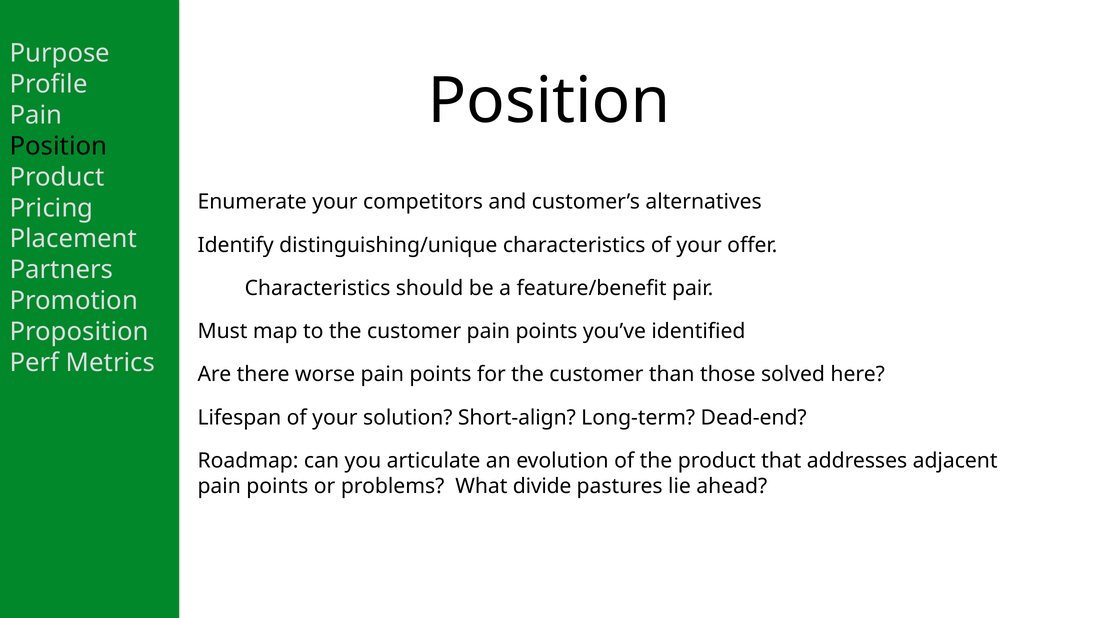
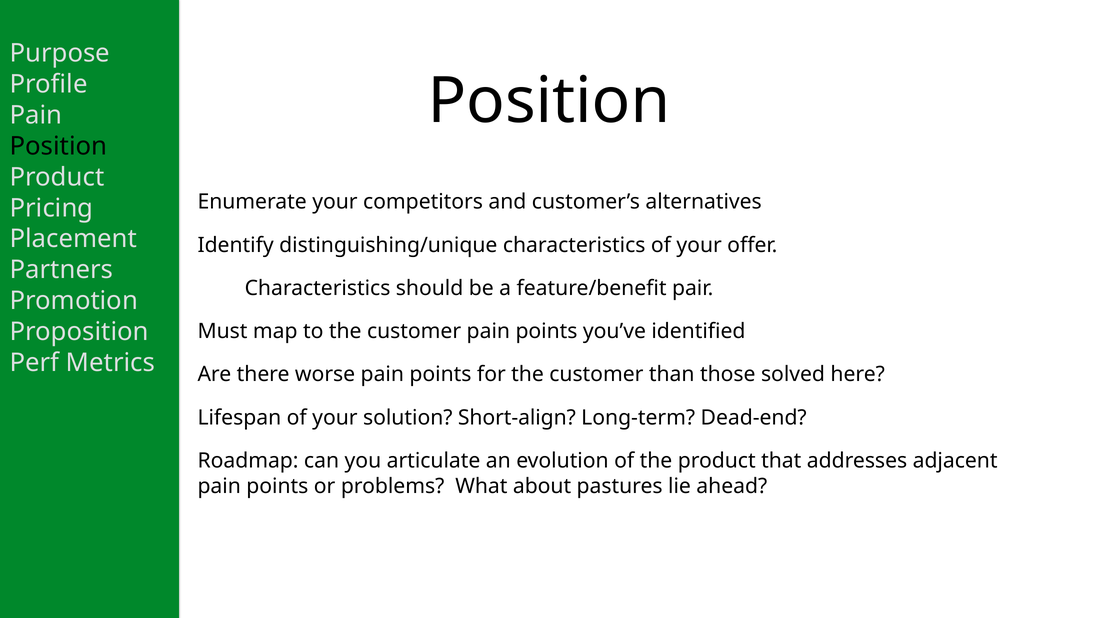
divide: divide -> about
